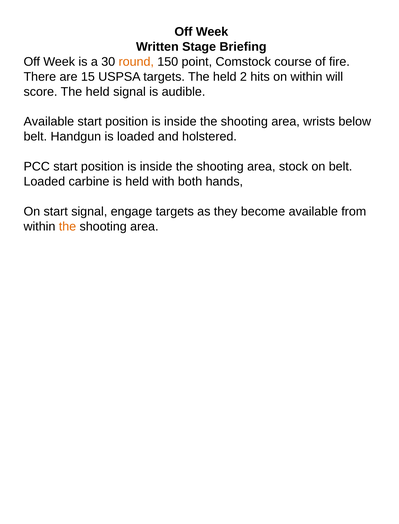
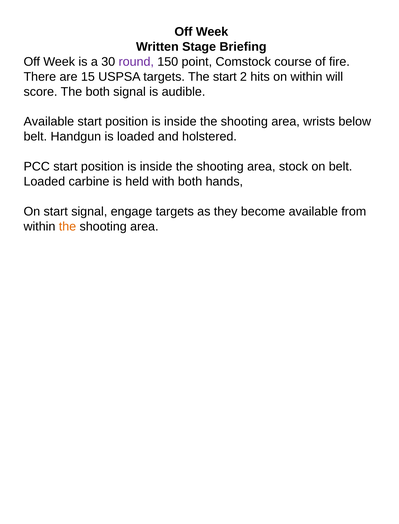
round colour: orange -> purple
targets The held: held -> start
score The held: held -> both
